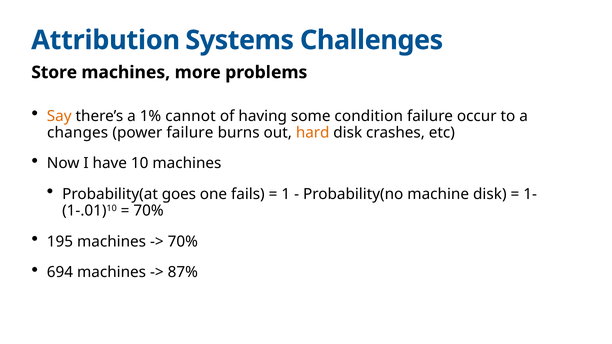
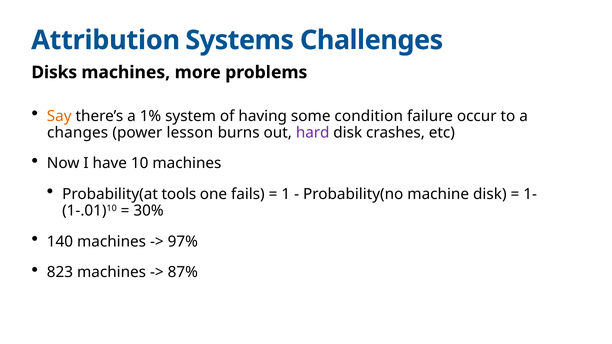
Store: Store -> Disks
cannot: cannot -> system
power failure: failure -> lesson
hard colour: orange -> purple
goes: goes -> tools
70% at (149, 211): 70% -> 30%
195: 195 -> 140
70% at (183, 242): 70% -> 97%
694: 694 -> 823
